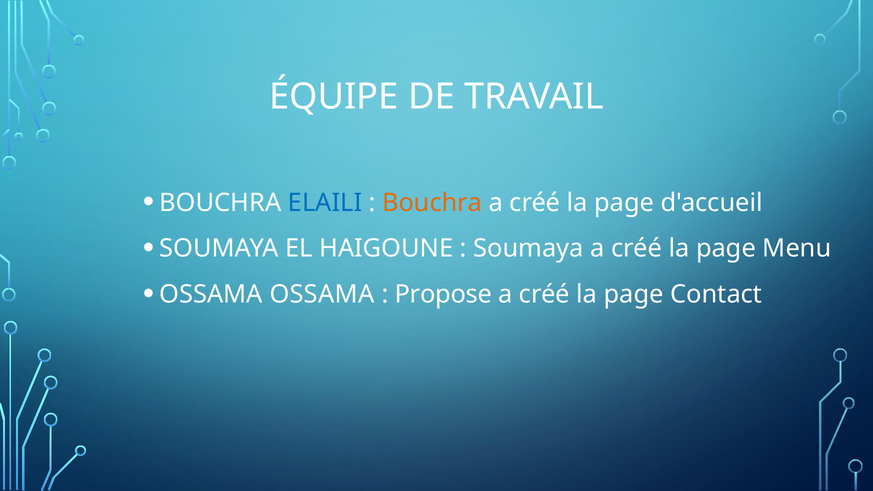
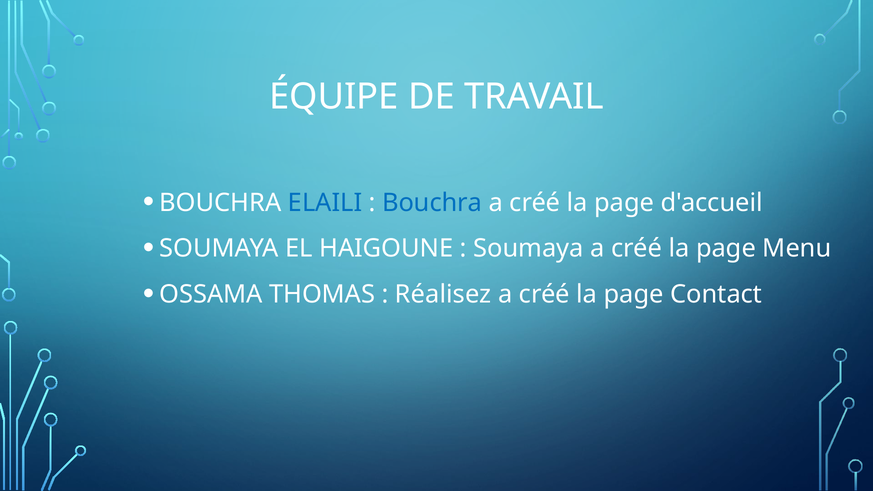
Bouchra at (432, 203) colour: orange -> blue
OSSAMA OSSAMA: OSSAMA -> THOMAS
Propose: Propose -> Réalisez
